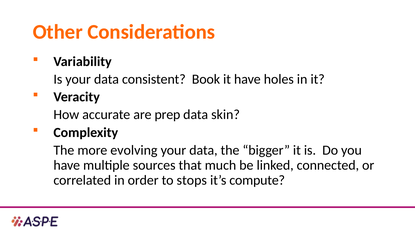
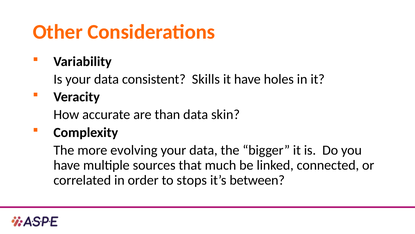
Book: Book -> Skills
prep: prep -> than
compute: compute -> between
